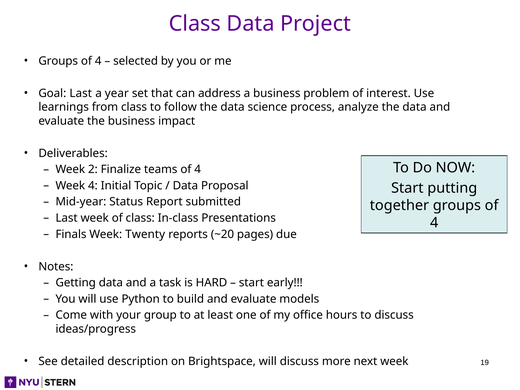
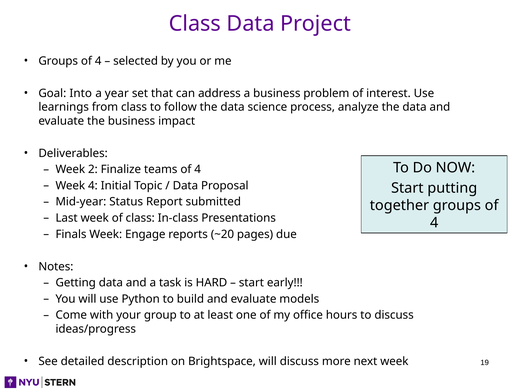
Goal Last: Last -> Into
Twenty: Twenty -> Engage
